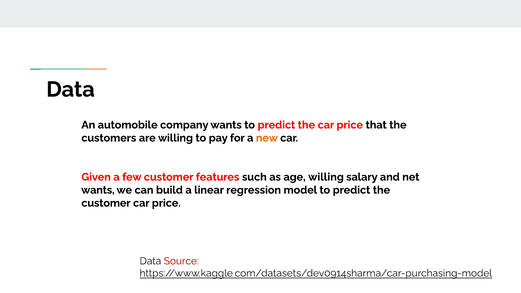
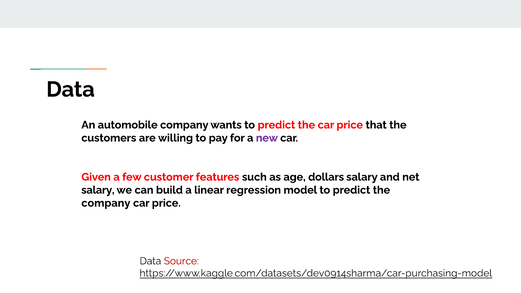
new colour: orange -> purple
age willing: willing -> dollars
wants at (98, 190): wants -> salary
customer at (106, 203): customer -> company
